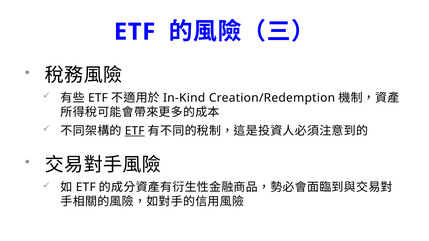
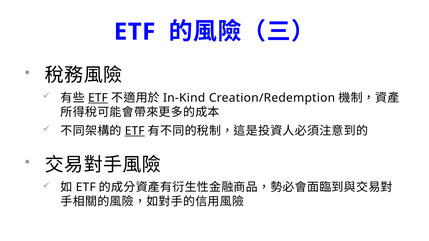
ETF at (98, 98) underline: none -> present
